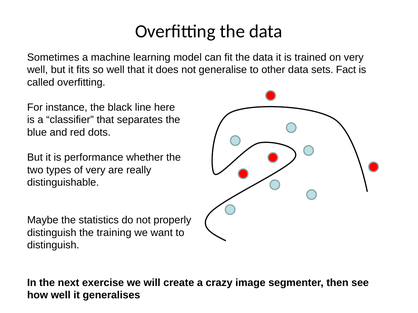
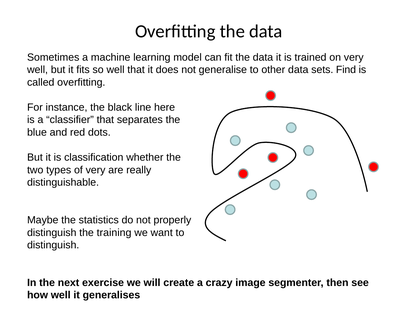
Fact: Fact -> Find
performance: performance -> classification
